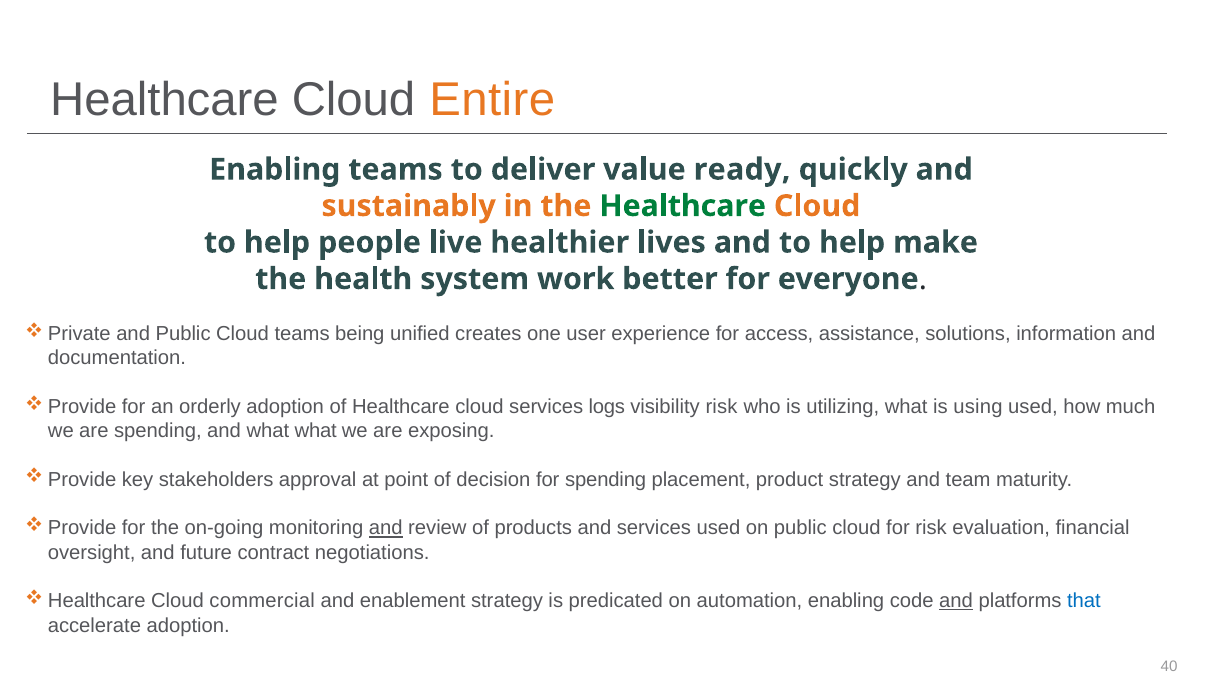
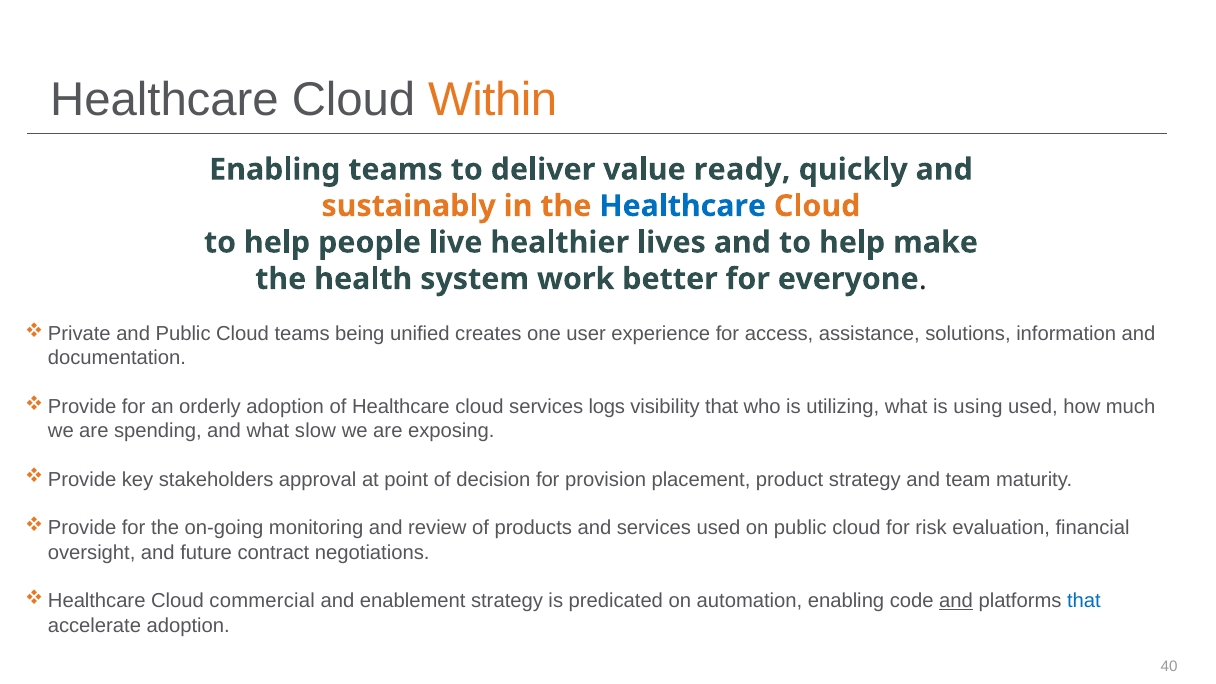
Entire: Entire -> Within
Healthcare at (683, 206) colour: green -> blue
visibility risk: risk -> that
what what: what -> slow
for spending: spending -> provision
and at (386, 528) underline: present -> none
